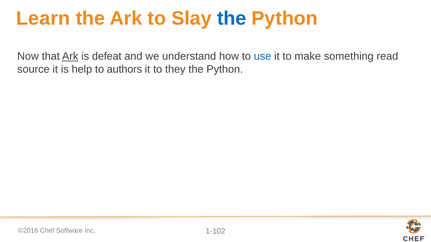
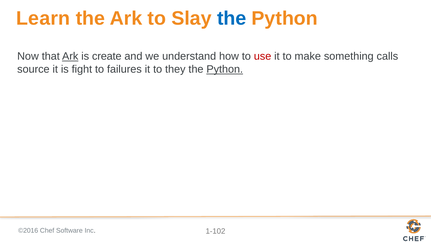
defeat: defeat -> create
use colour: blue -> red
read: read -> calls
help: help -> fight
authors: authors -> failures
Python at (225, 69) underline: none -> present
